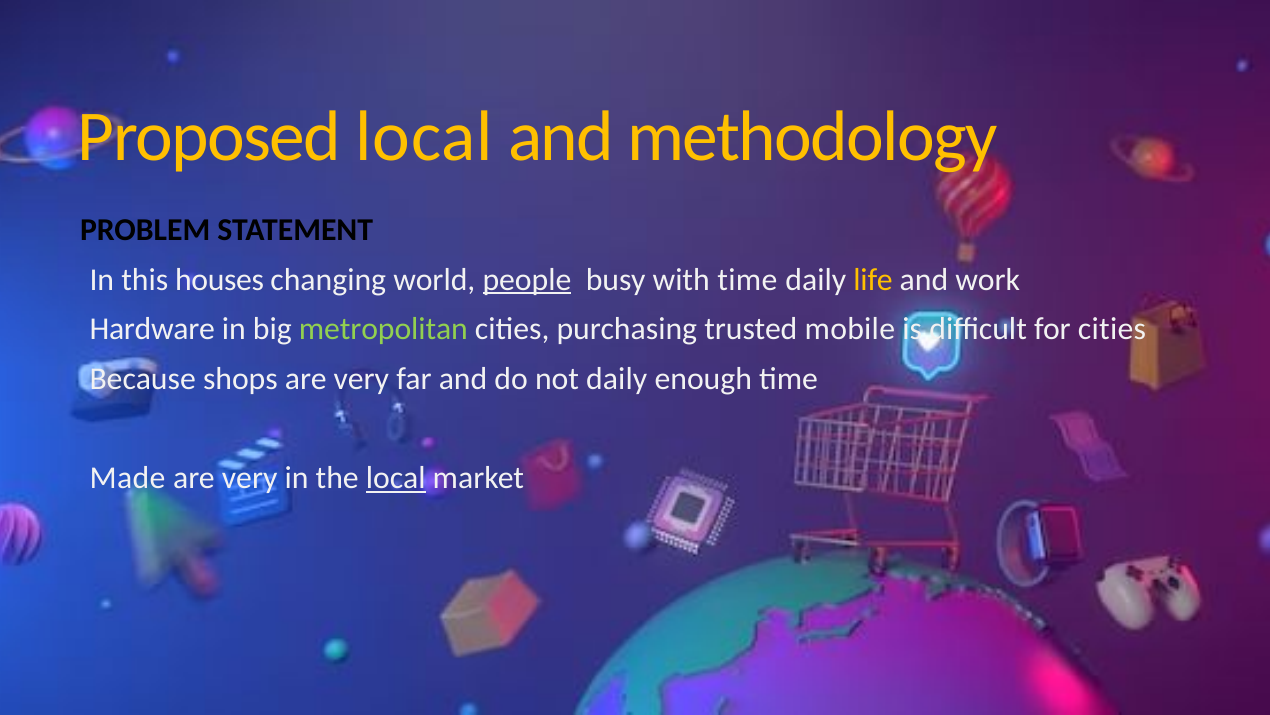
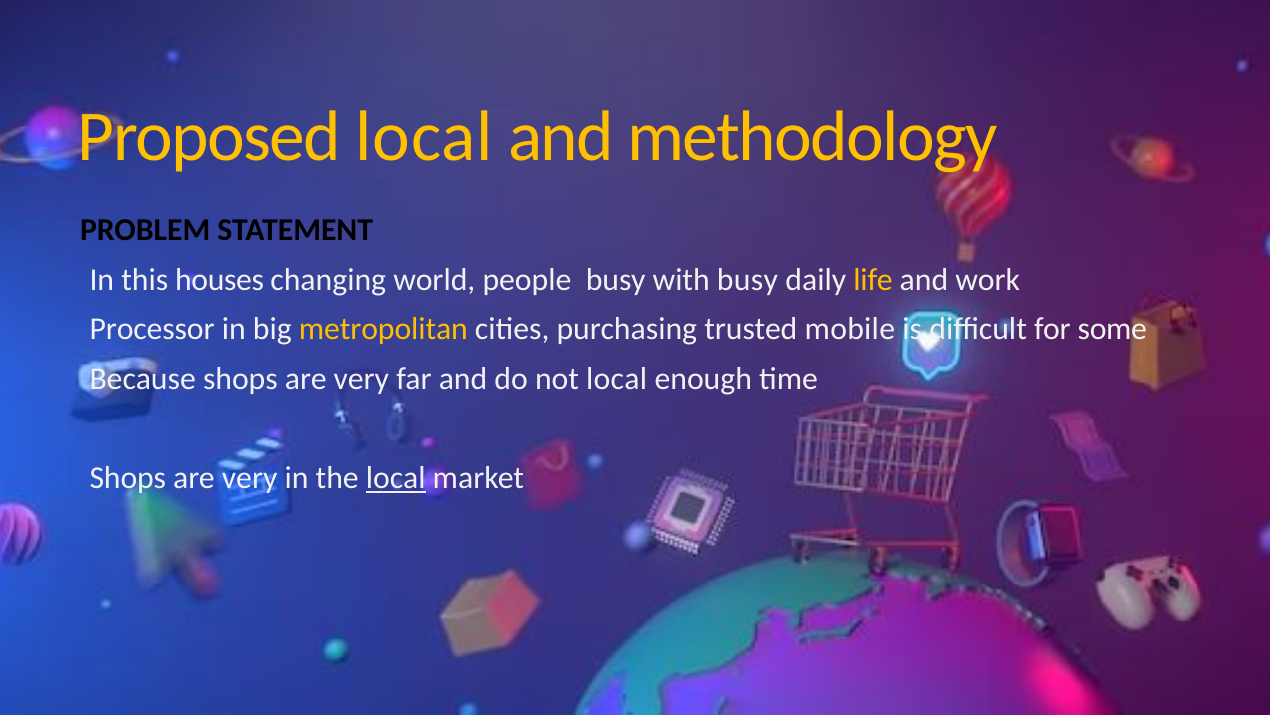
people underline: present -> none
with time: time -> busy
Hardware: Hardware -> Processor
metropolitan colour: light green -> yellow
for cities: cities -> some
not daily: daily -> local
Made at (128, 478): Made -> Shops
